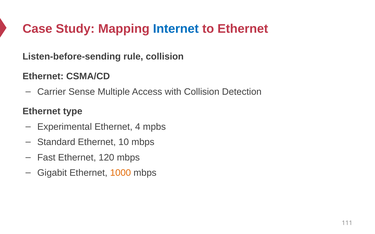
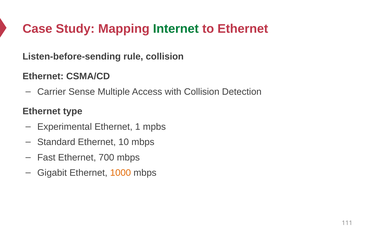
Internet colour: blue -> green
4: 4 -> 1
120: 120 -> 700
